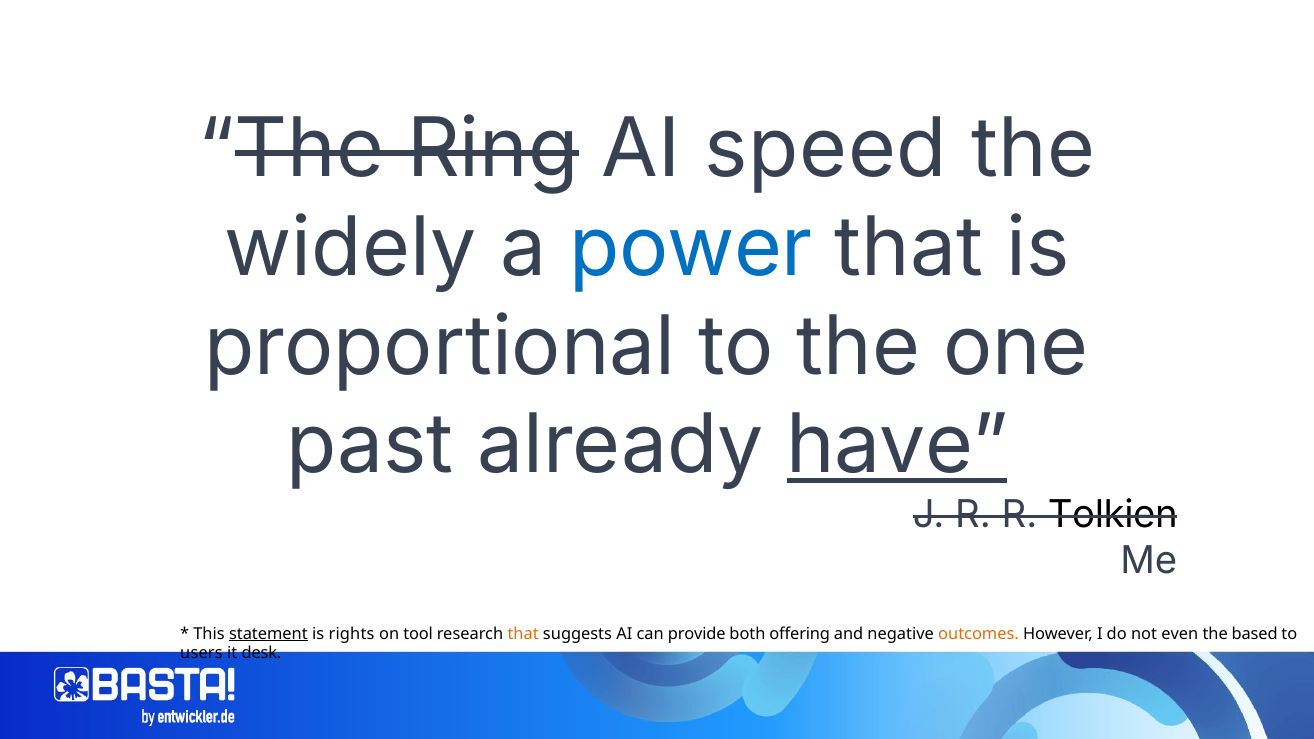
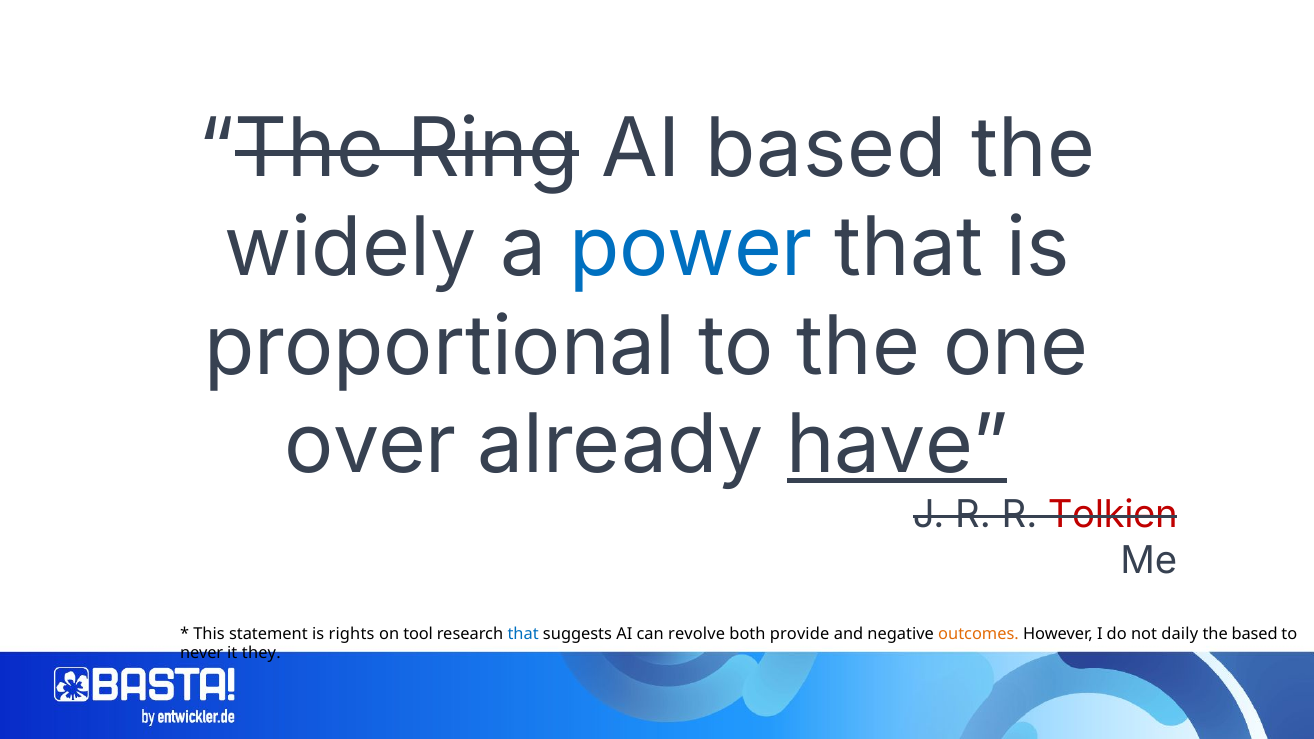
AI speed: speed -> based
past: past -> over
Tolkien colour: black -> red
statement underline: present -> none
that at (523, 634) colour: orange -> blue
provide: provide -> revolve
offering: offering -> provide
even: even -> daily
users: users -> never
desk: desk -> they
